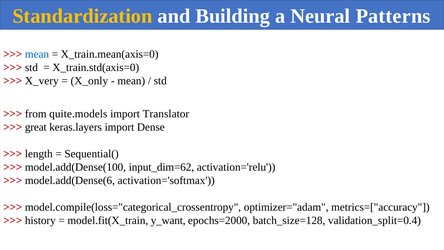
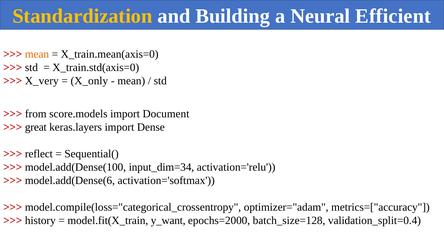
Patterns: Patterns -> Efficient
mean at (37, 54) colour: blue -> orange
quite.models: quite.models -> score.models
Translator: Translator -> Document
length: length -> reflect
input_dim=62: input_dim=62 -> input_dim=34
